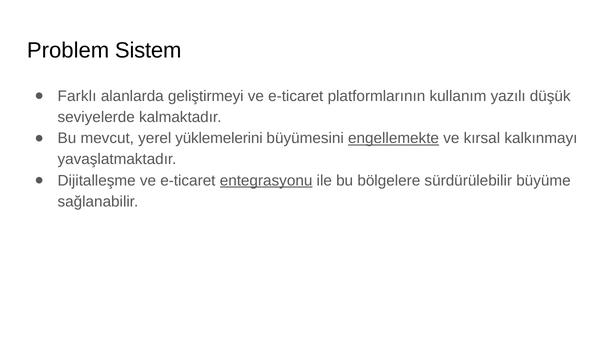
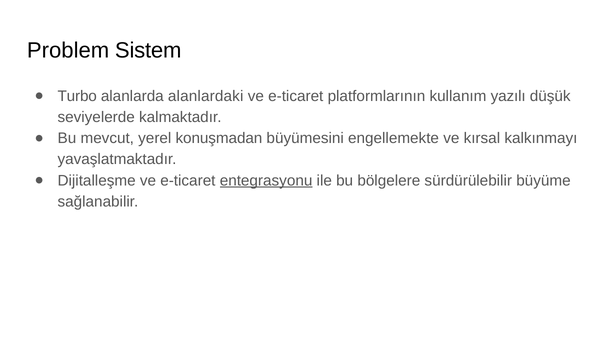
Farklı: Farklı -> Turbo
geliştirmeyi: geliştirmeyi -> alanlardaki
yüklemelerini: yüklemelerini -> konuşmadan
engellemekte underline: present -> none
